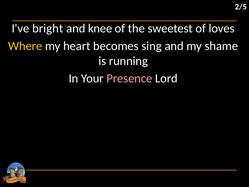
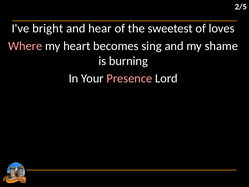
knee: knee -> hear
Where colour: yellow -> pink
running: running -> burning
